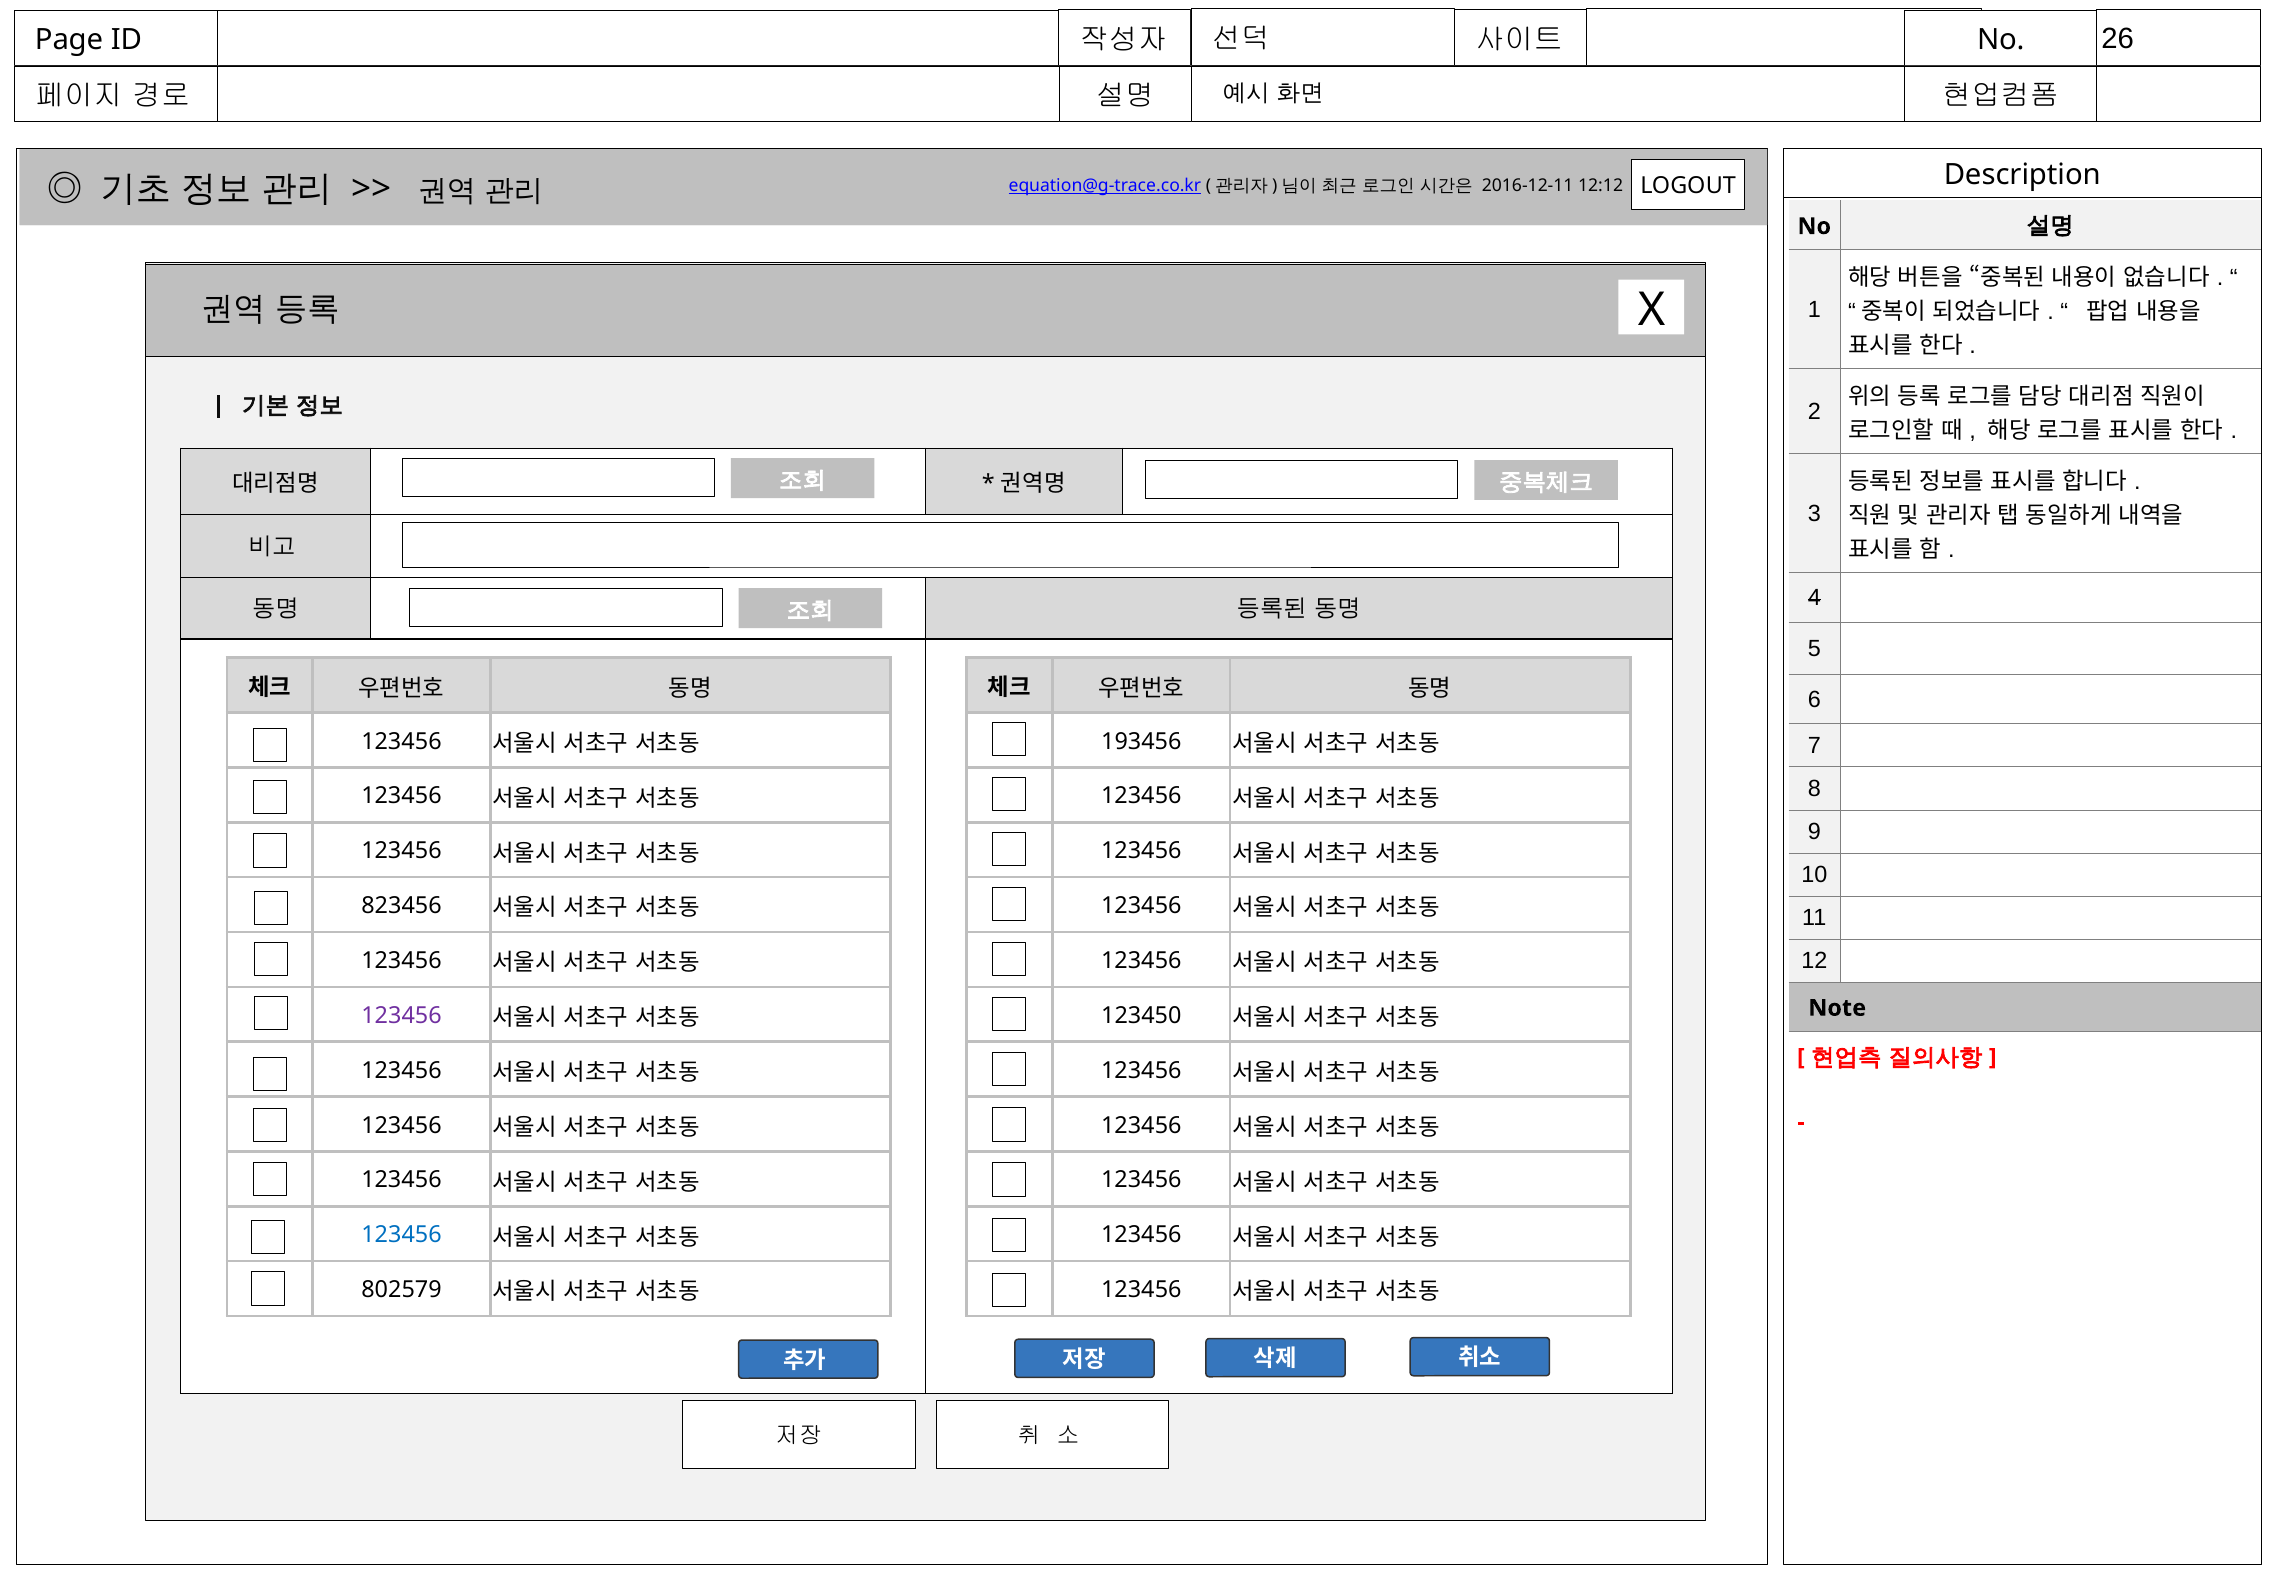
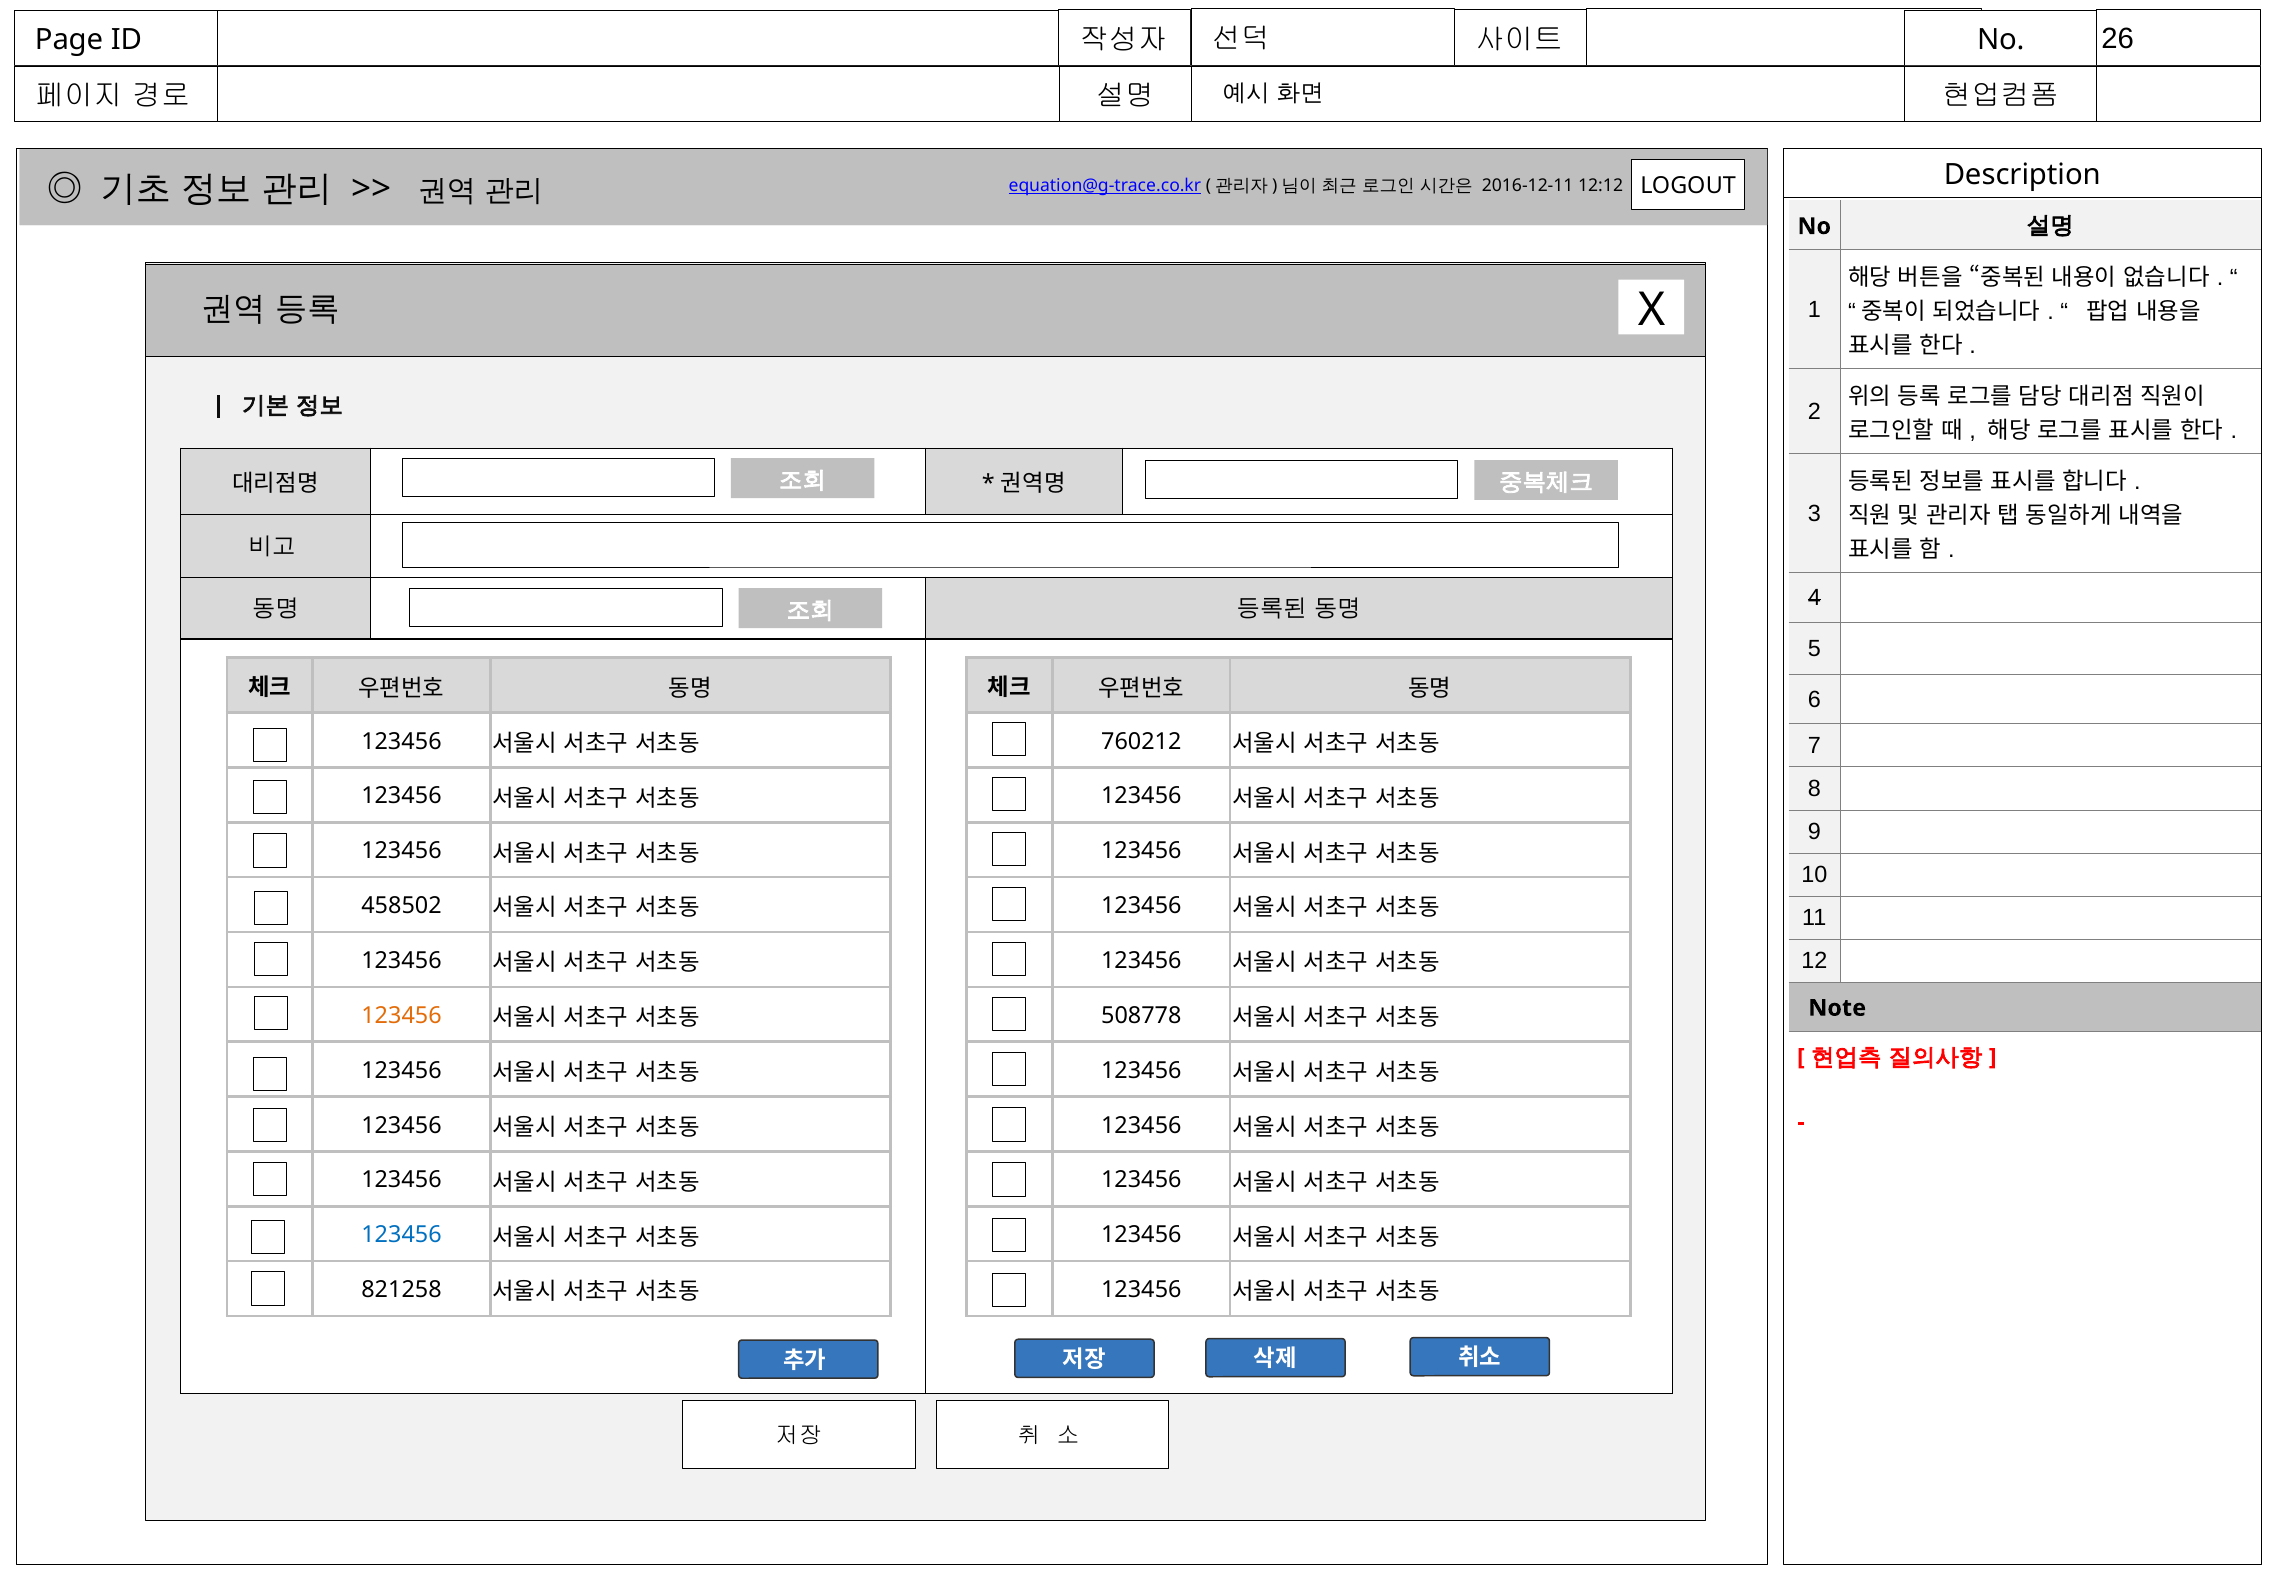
193456: 193456 -> 760212
823456: 823456 -> 458502
123456 at (402, 1015) colour: purple -> orange
123450: 123450 -> 508778
802579: 802579 -> 821258
